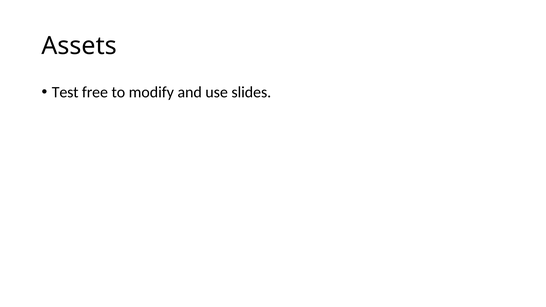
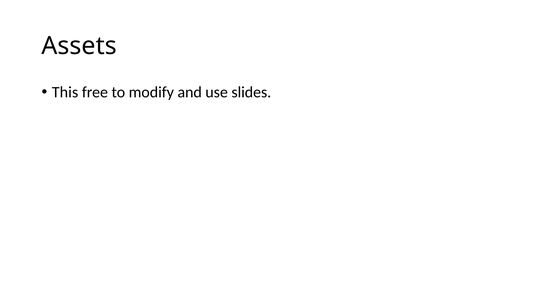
Test: Test -> This
